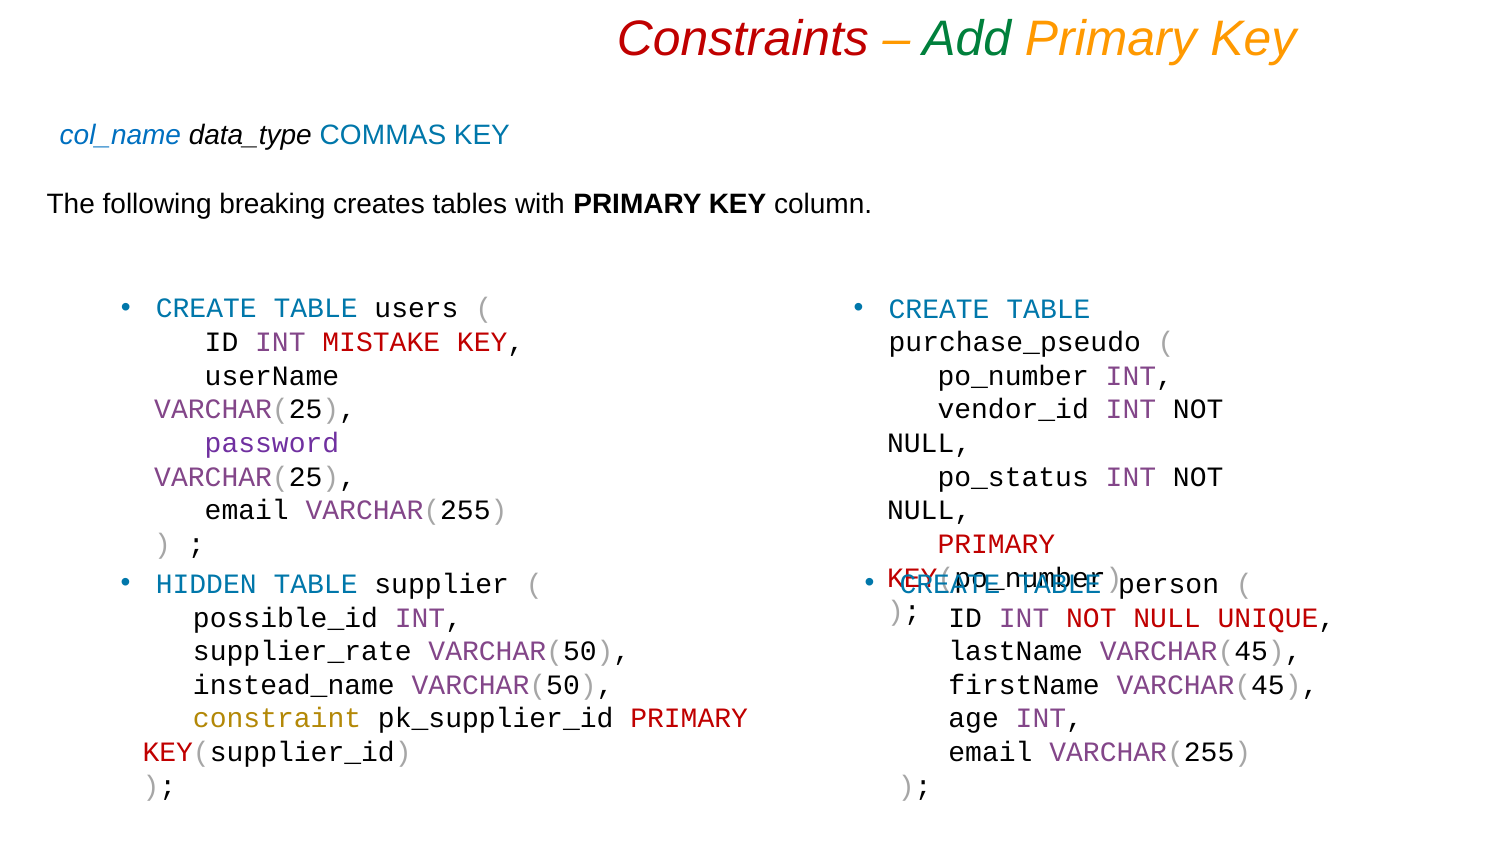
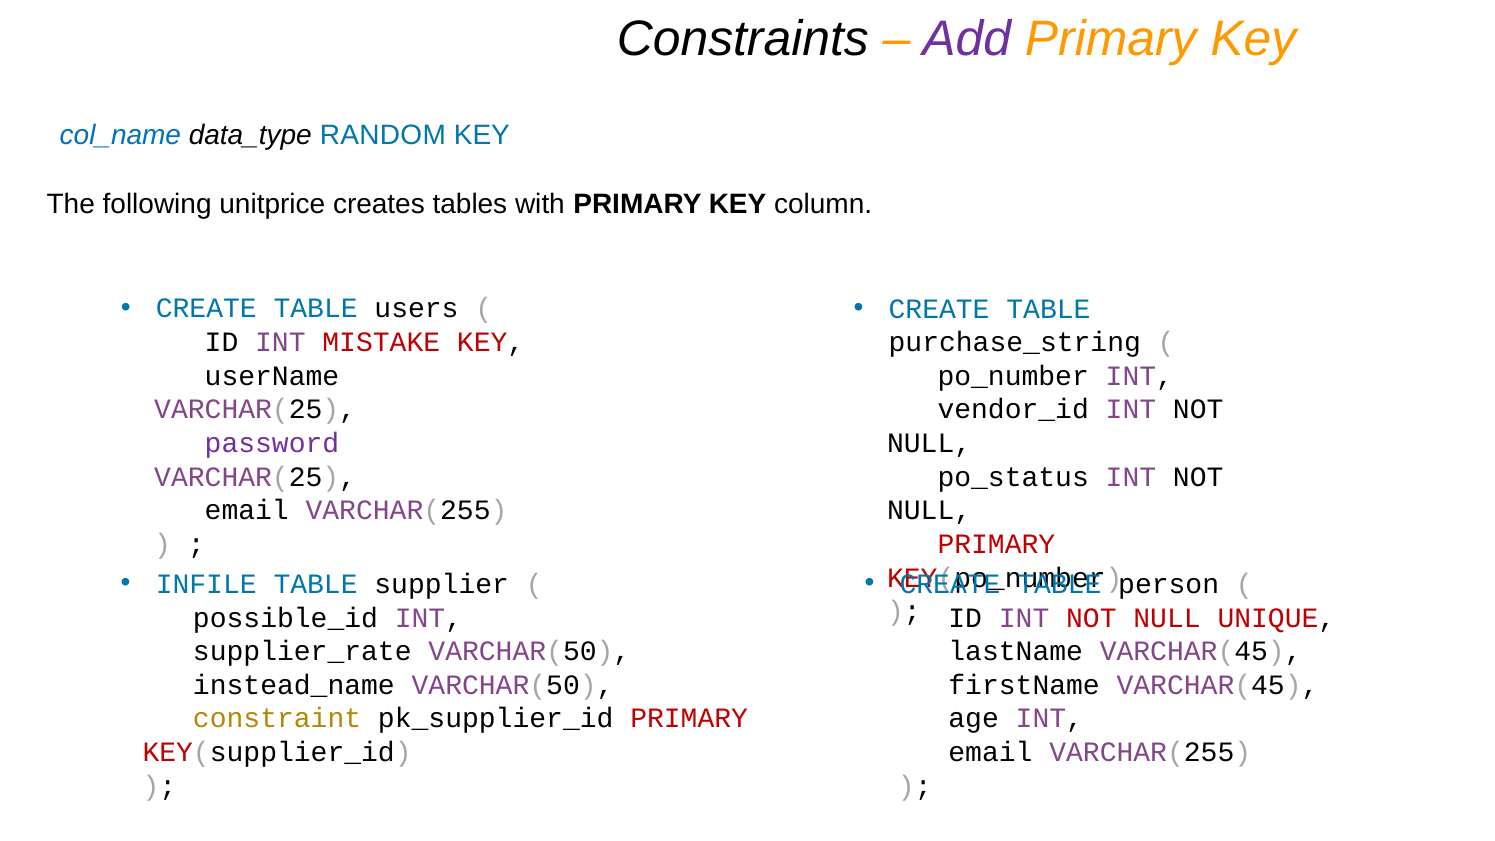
Constraints colour: red -> black
Add colour: green -> purple
COMMAS: COMMAS -> RANDOM
breaking: breaking -> unitprice
purchase_pseudo: purchase_pseudo -> purchase_string
HIDDEN: HIDDEN -> INFILE
